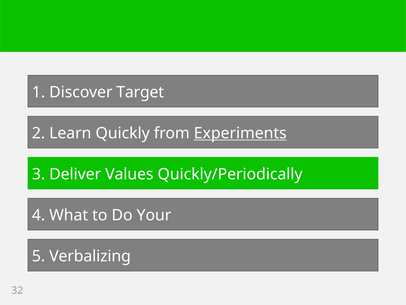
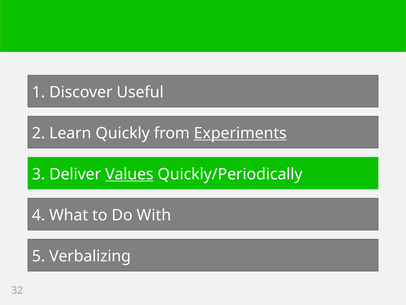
Target: Target -> Useful
Values underline: none -> present
Your: Your -> With
